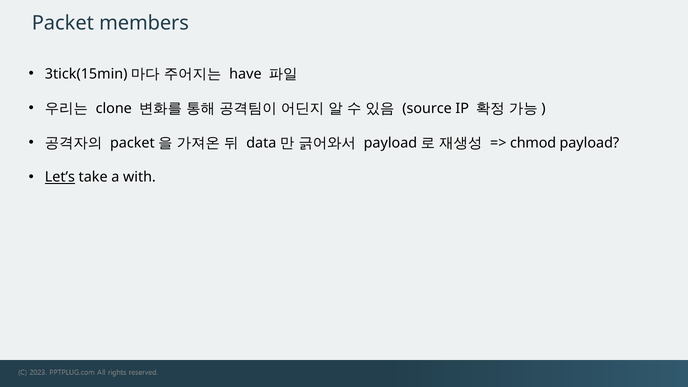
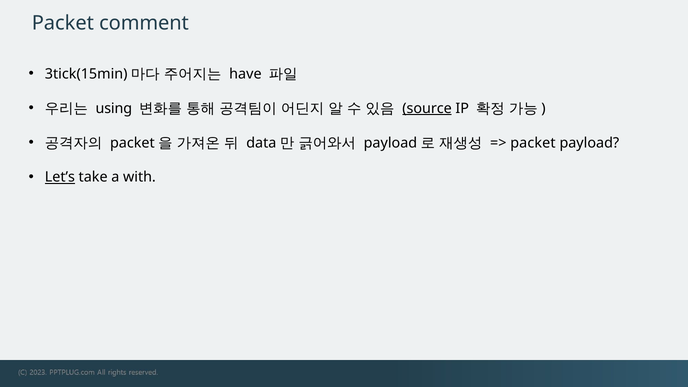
members: members -> comment
clone: clone -> using
source underline: none -> present
chmod at (533, 143): chmod -> packet
